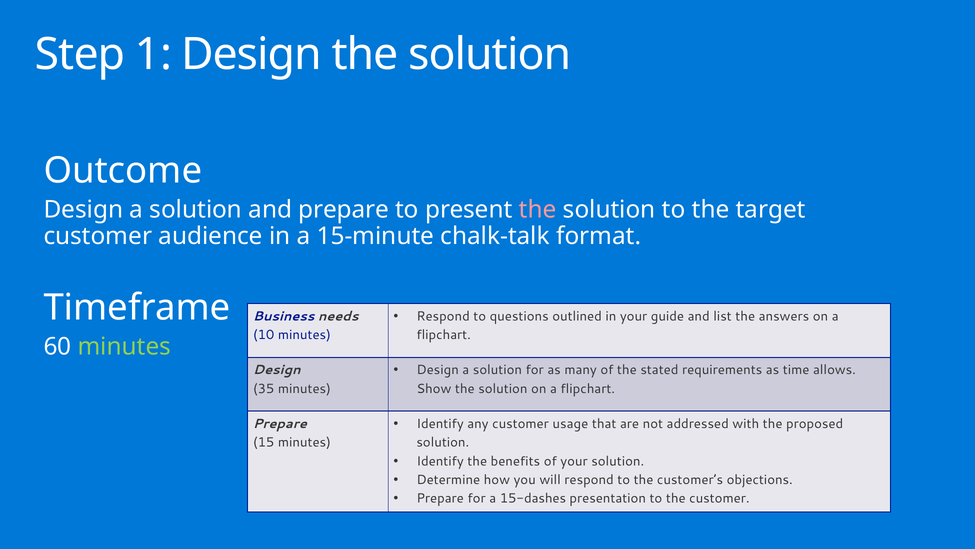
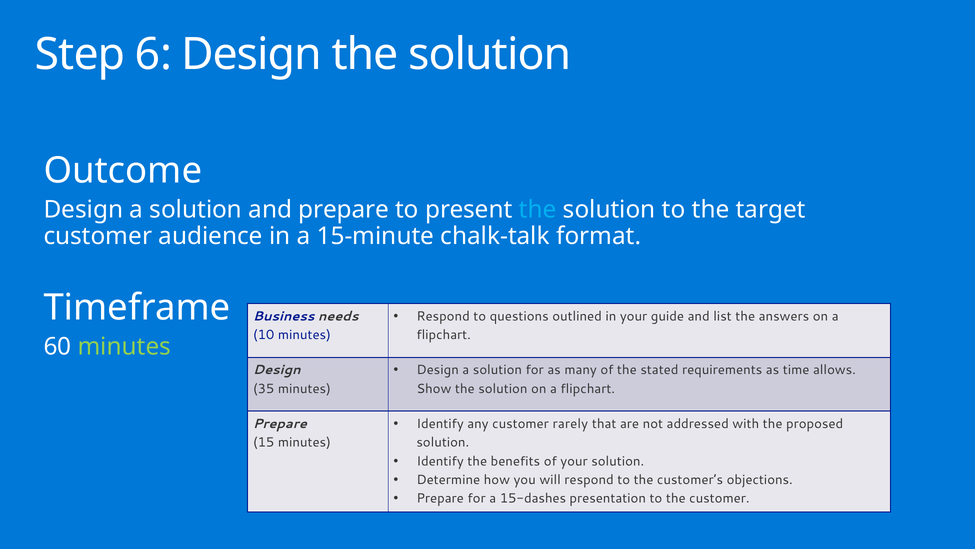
1: 1 -> 6
the at (538, 210) colour: pink -> light blue
usage: usage -> rarely
